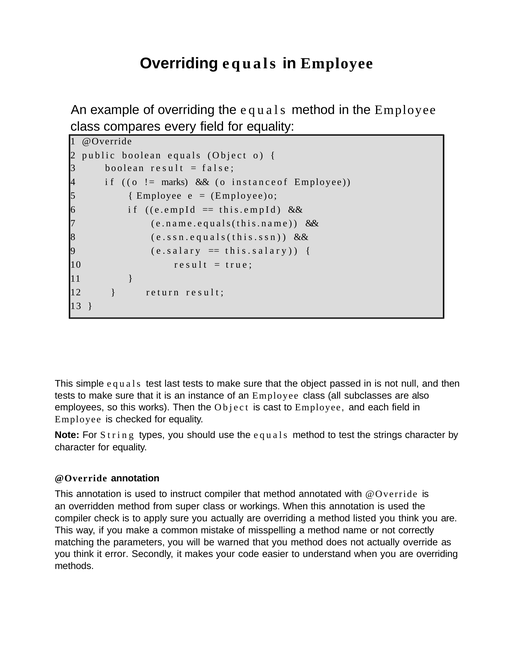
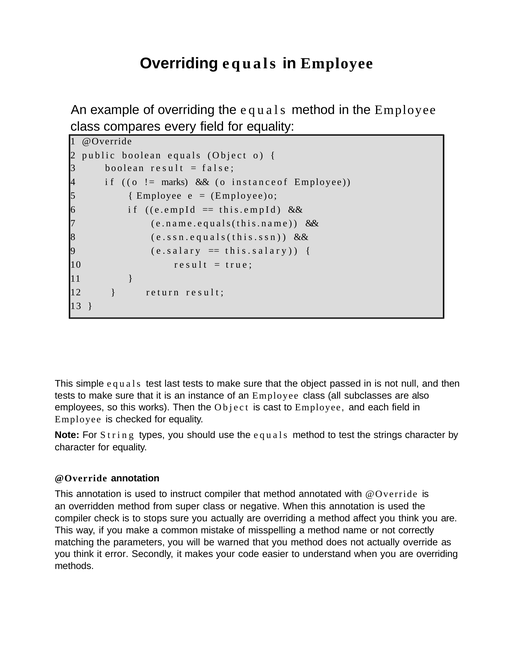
workings: workings -> negative
apply: apply -> stops
listed: listed -> affect
